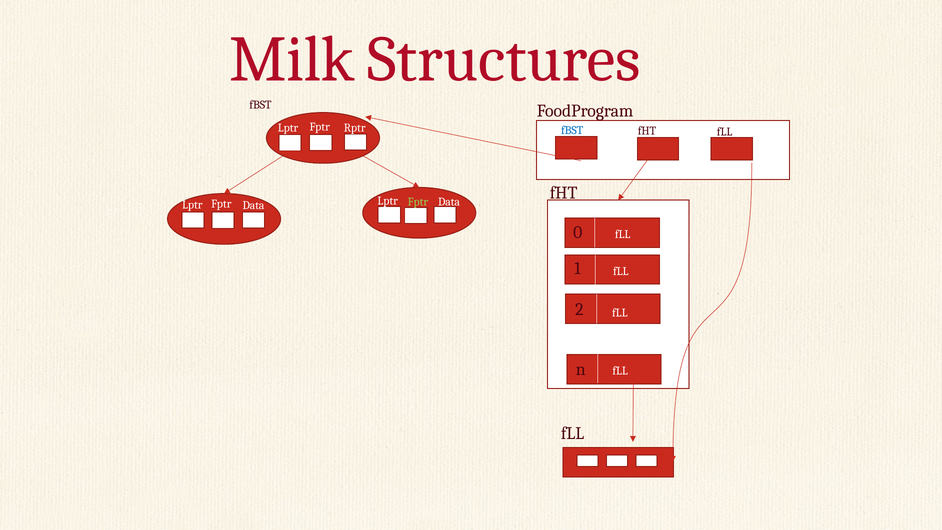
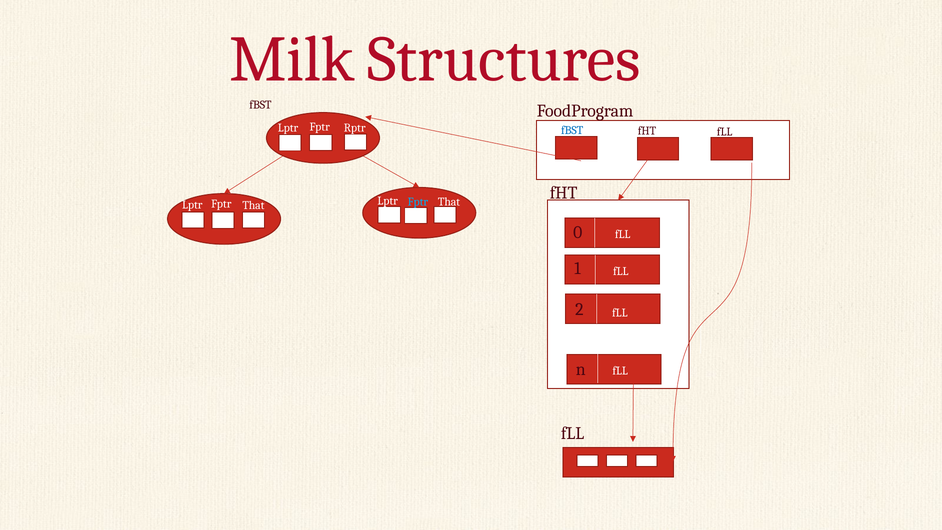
Data at (449, 202): Data -> That
Fptr at (418, 202) colour: light green -> light blue
Data at (253, 205): Data -> That
